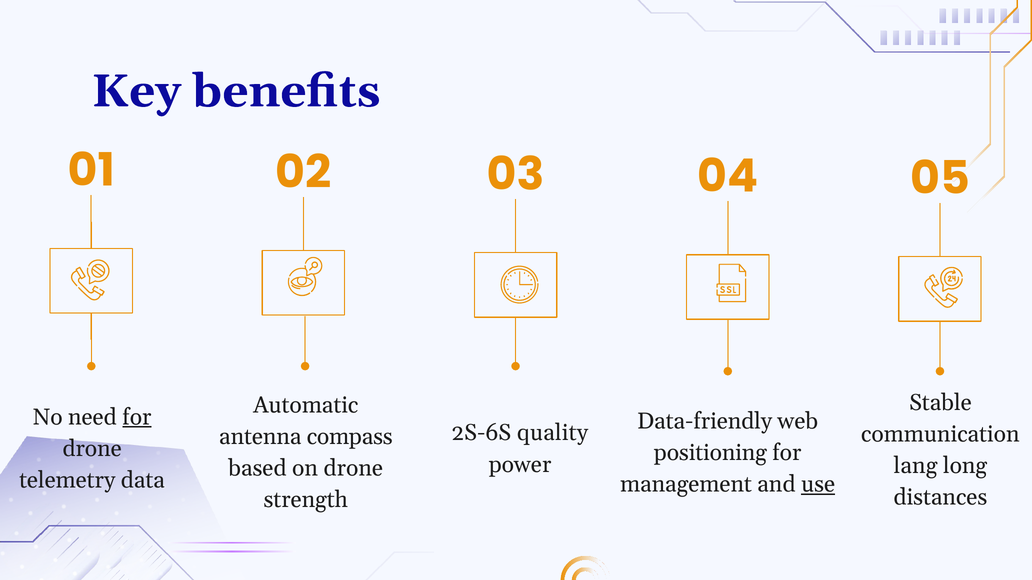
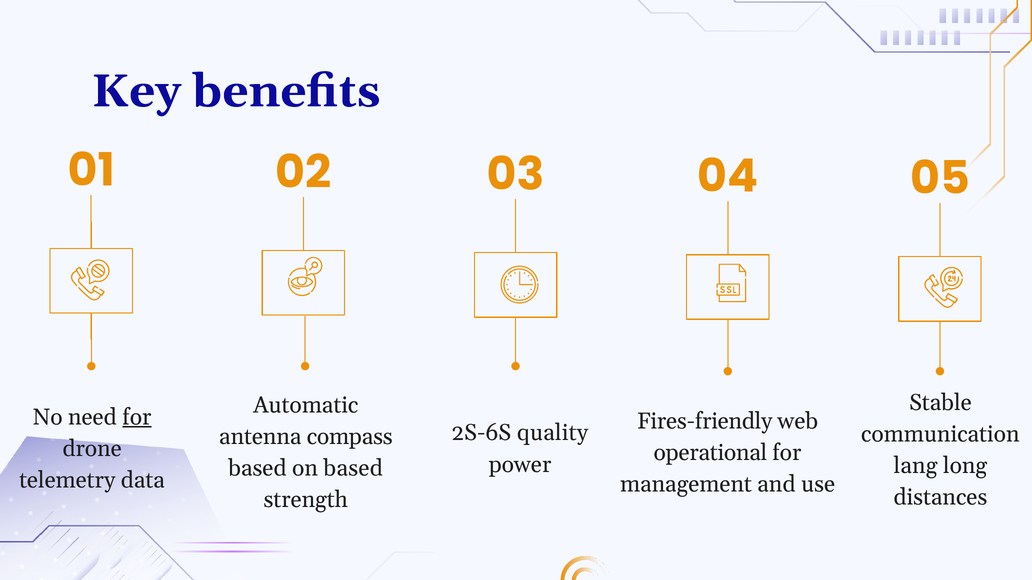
Data-friendly: Data-friendly -> Fires-friendly
positioning: positioning -> operational
on drone: drone -> based
use underline: present -> none
